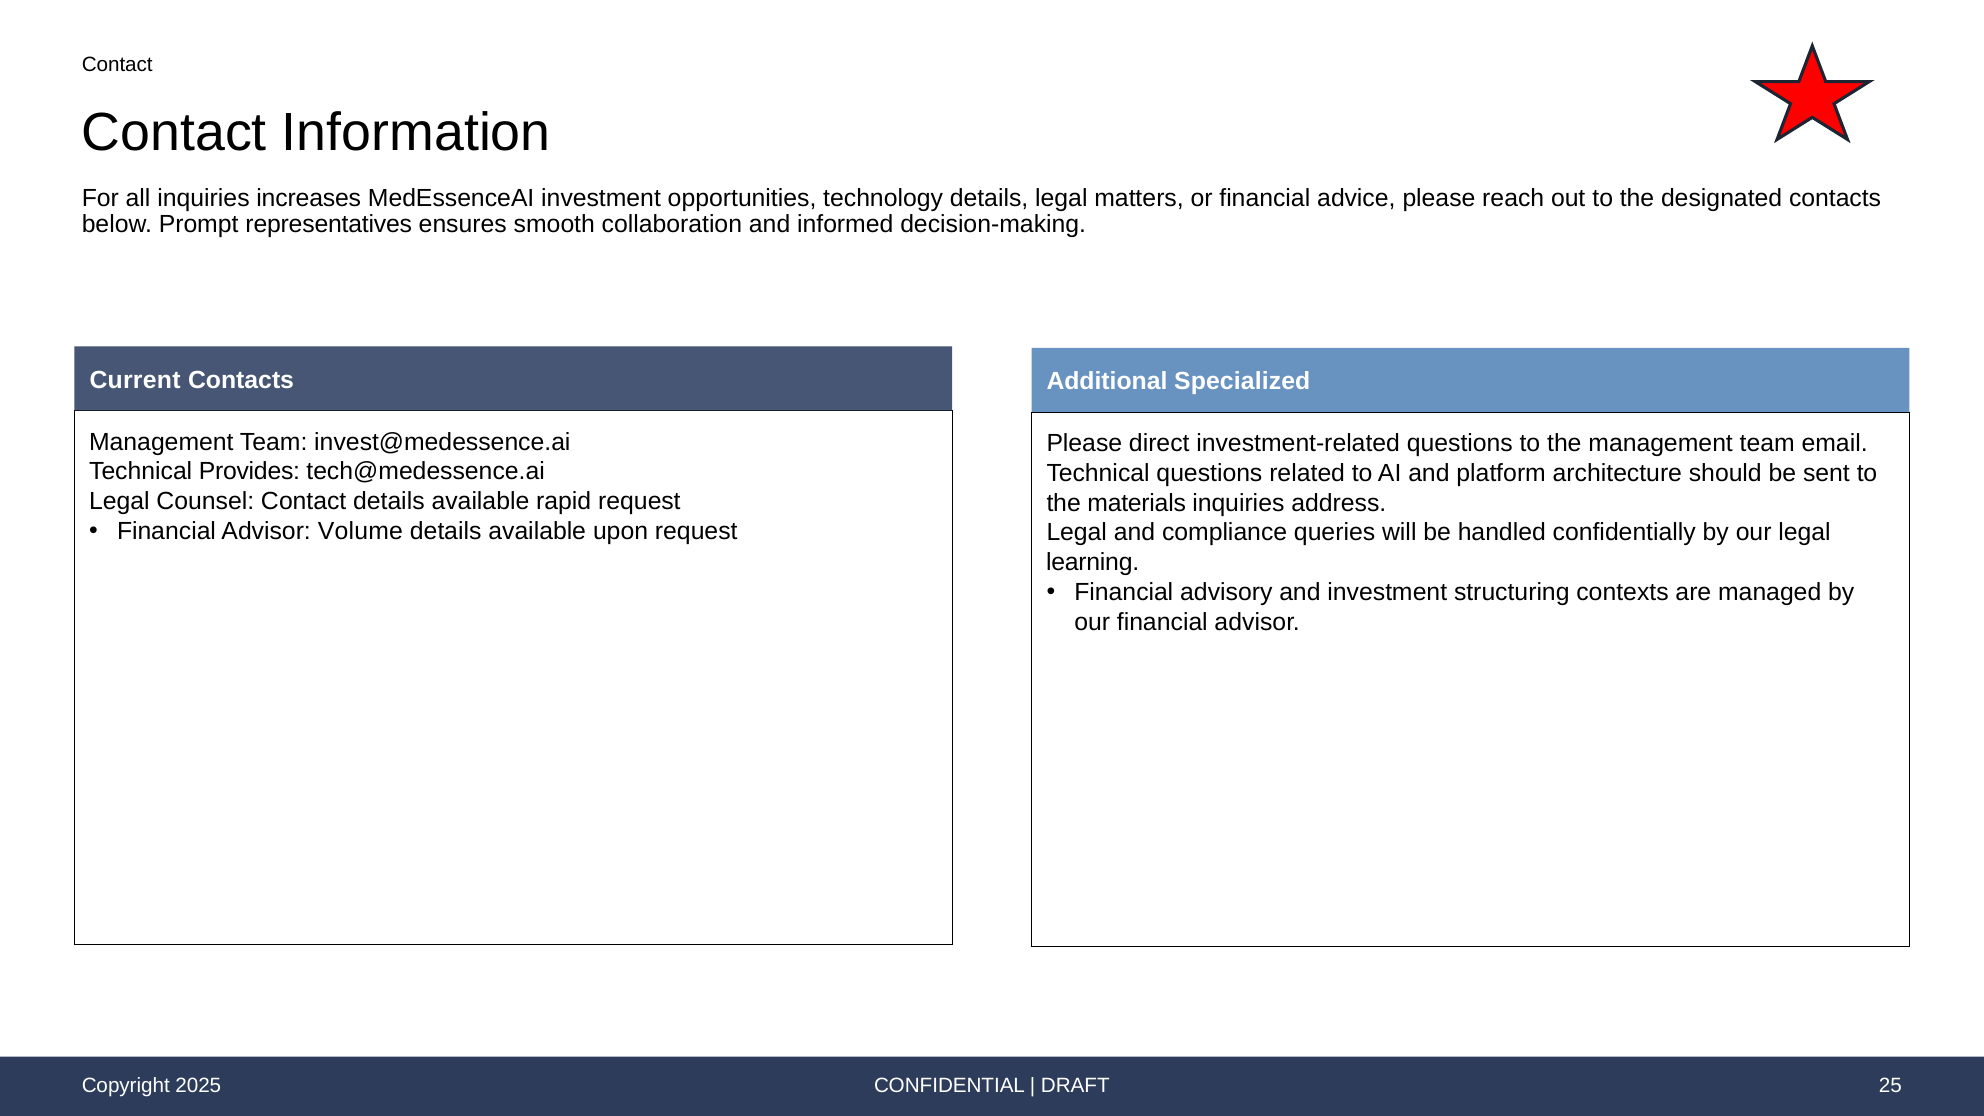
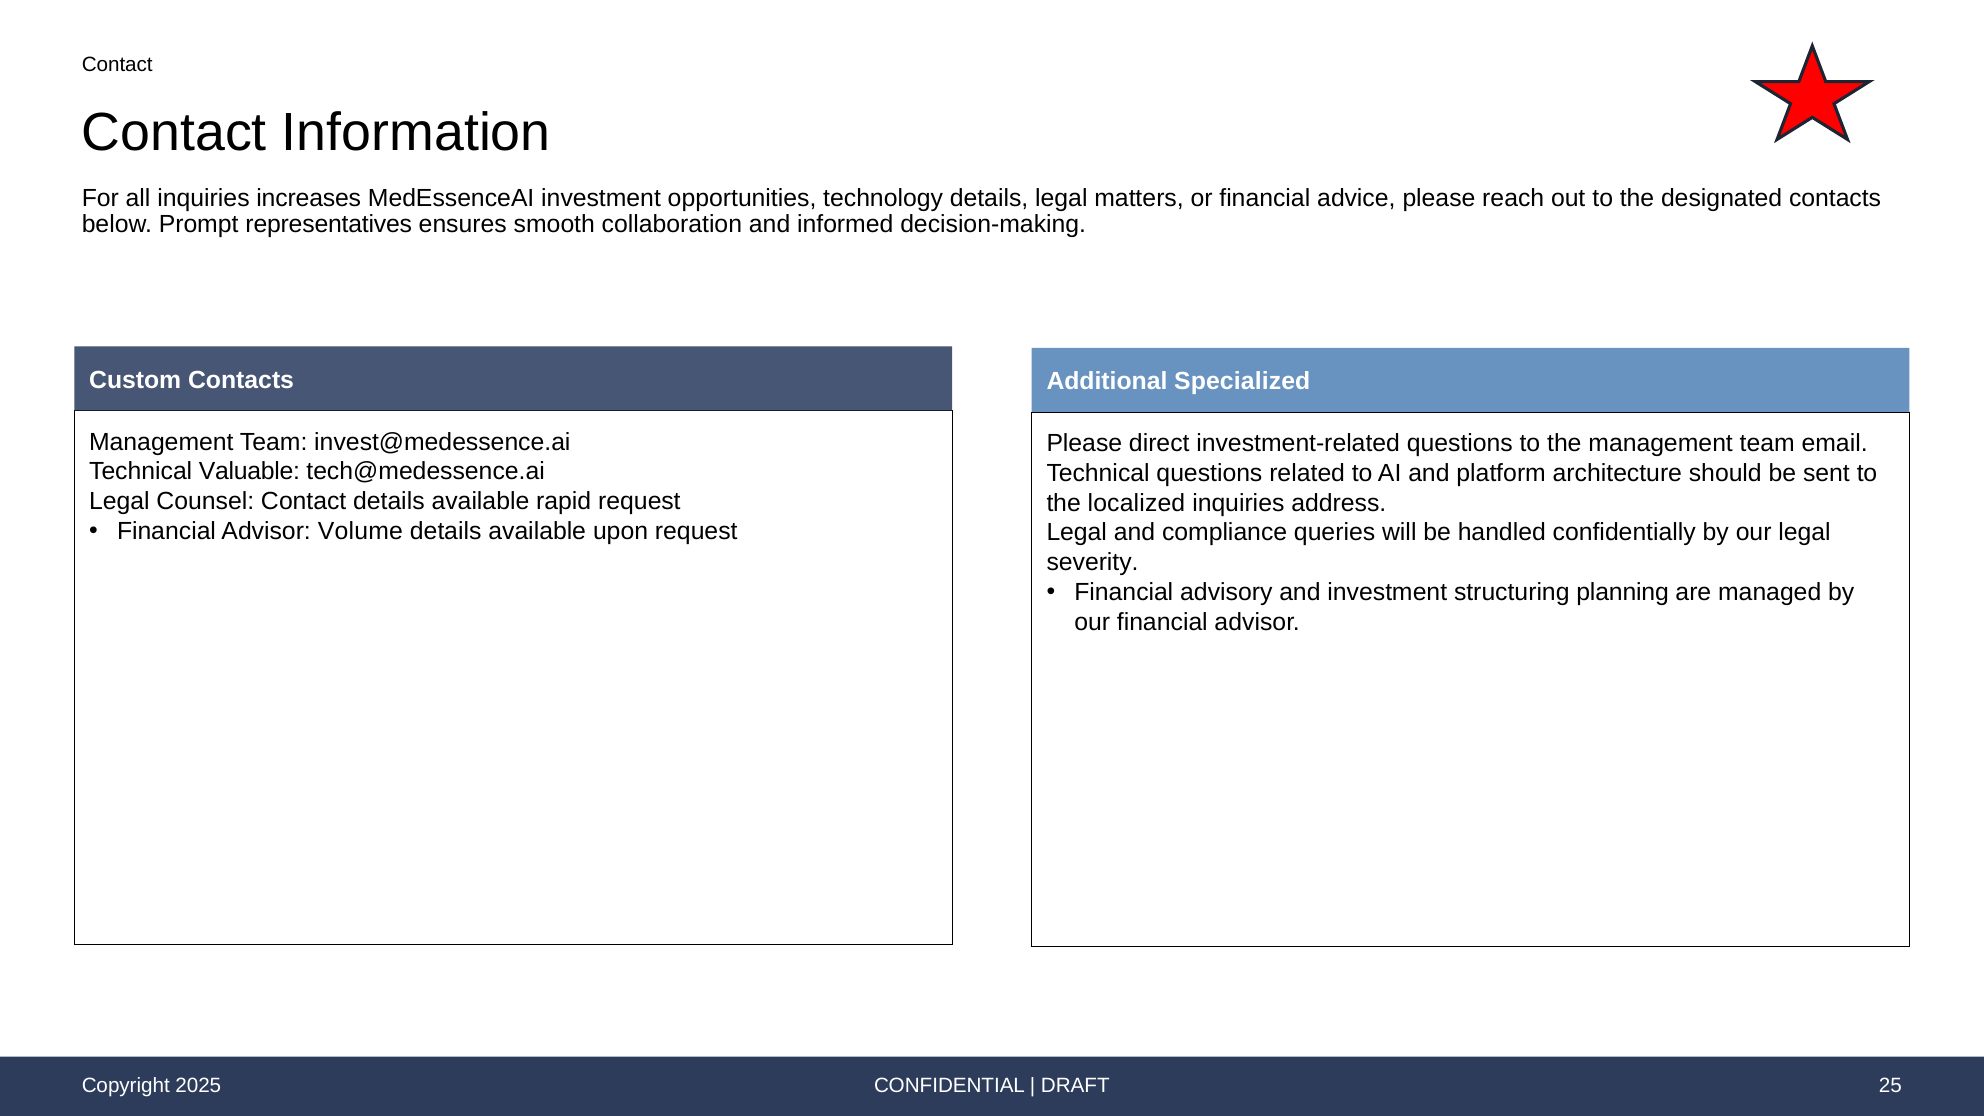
Current: Current -> Custom
Provides: Provides -> Valuable
materials: materials -> localized
learning: learning -> severity
contexts: contexts -> planning
